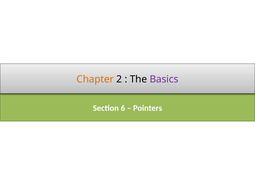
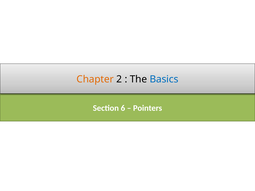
Basics colour: purple -> blue
